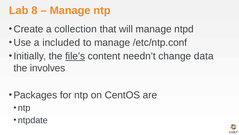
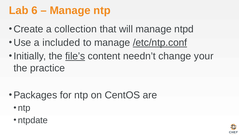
8: 8 -> 6
/etc/ntp.conf underline: none -> present
data: data -> your
involves: involves -> practice
